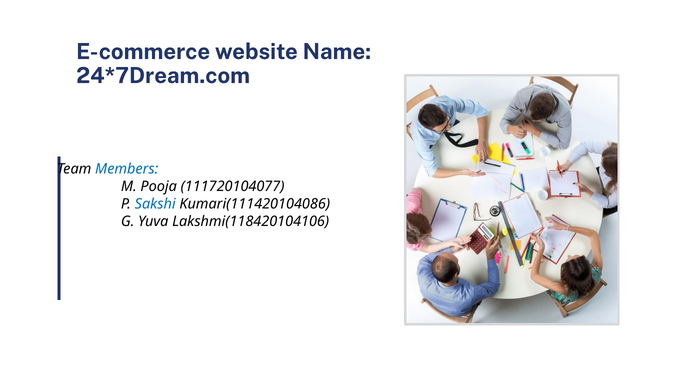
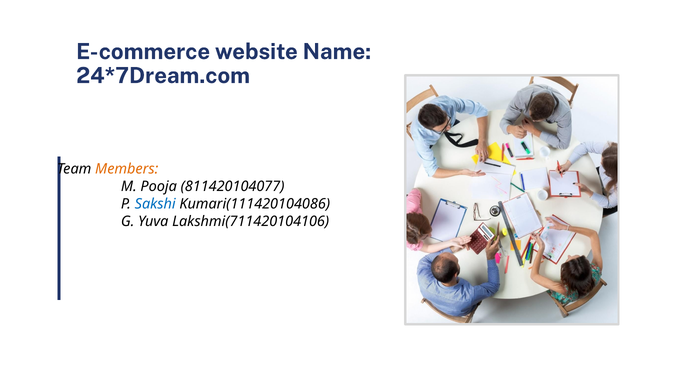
Members colour: blue -> orange
111720104077: 111720104077 -> 811420104077
Lakshmi(118420104106: Lakshmi(118420104106 -> Lakshmi(711420104106
